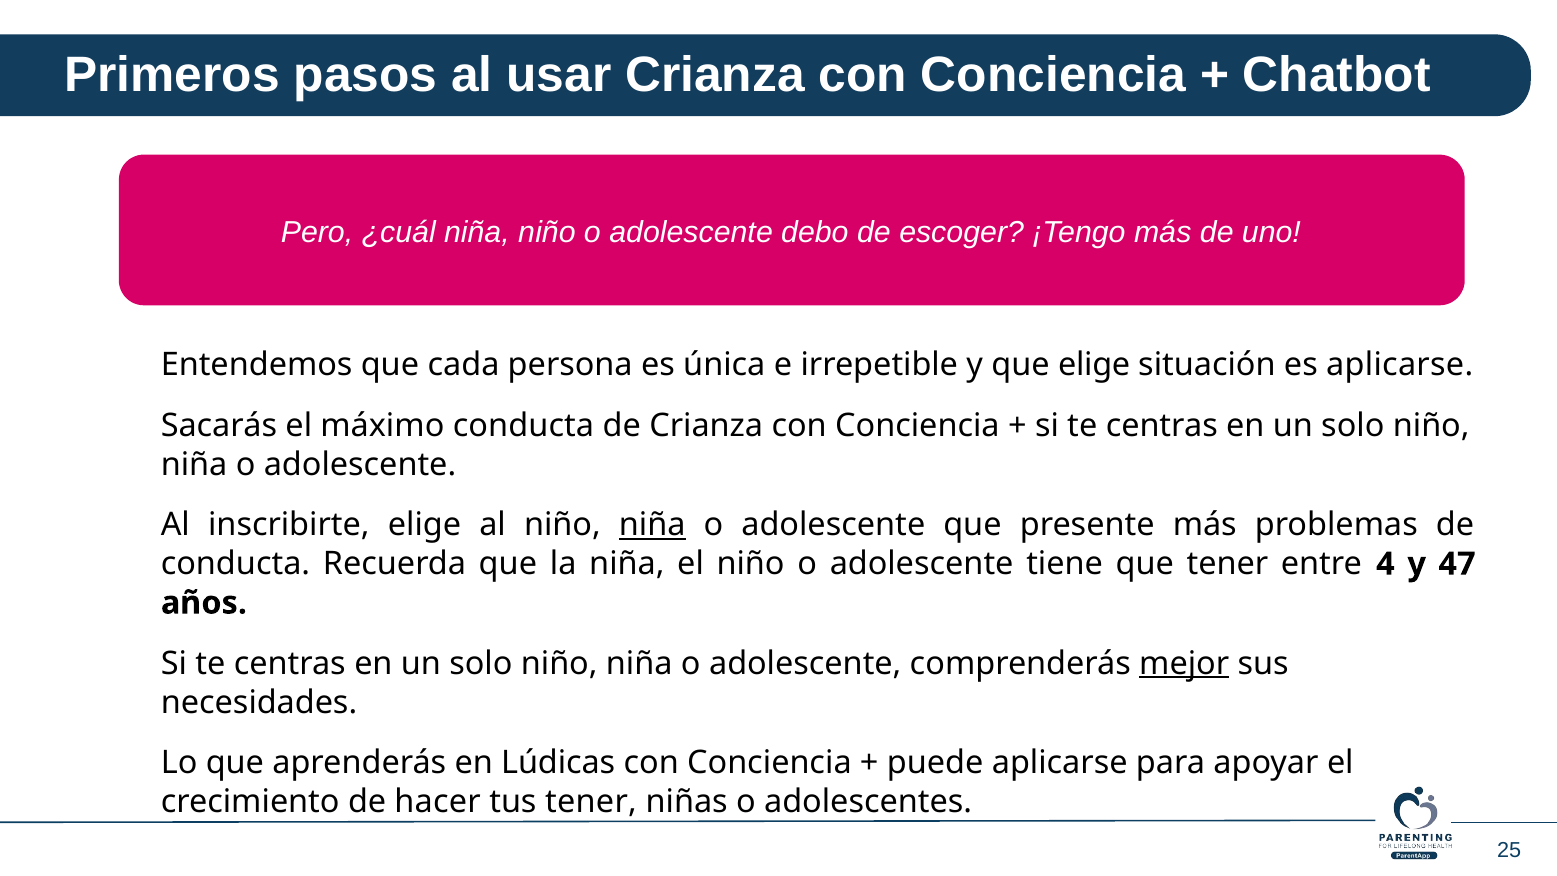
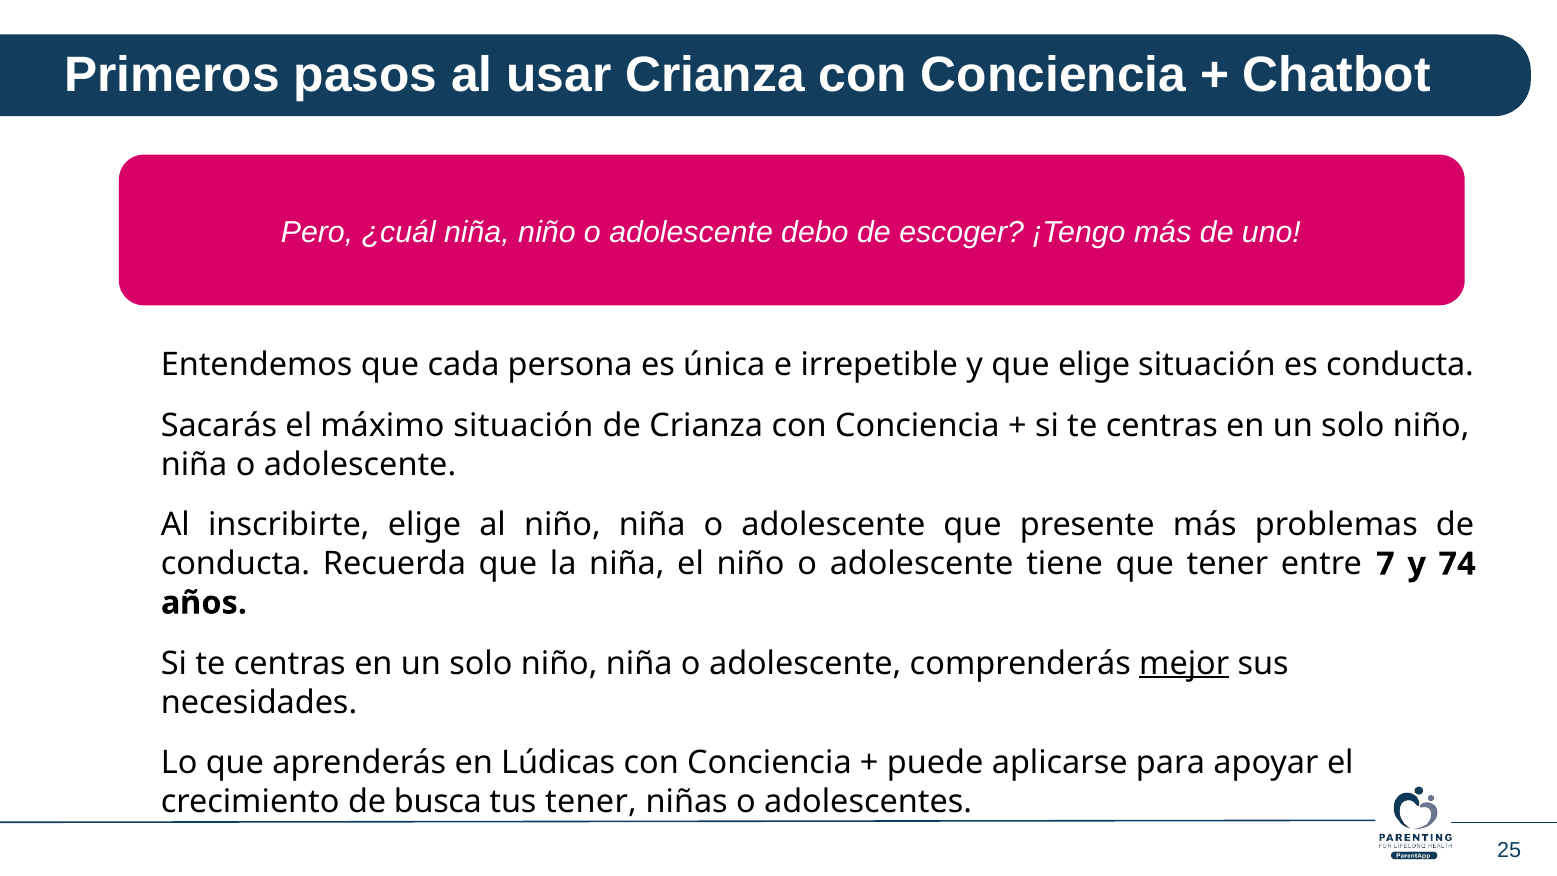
es aplicarse: aplicarse -> conducta
máximo conducta: conducta -> situación
niña at (652, 525) underline: present -> none
4: 4 -> 7
47: 47 -> 74
hacer: hacer -> busca
